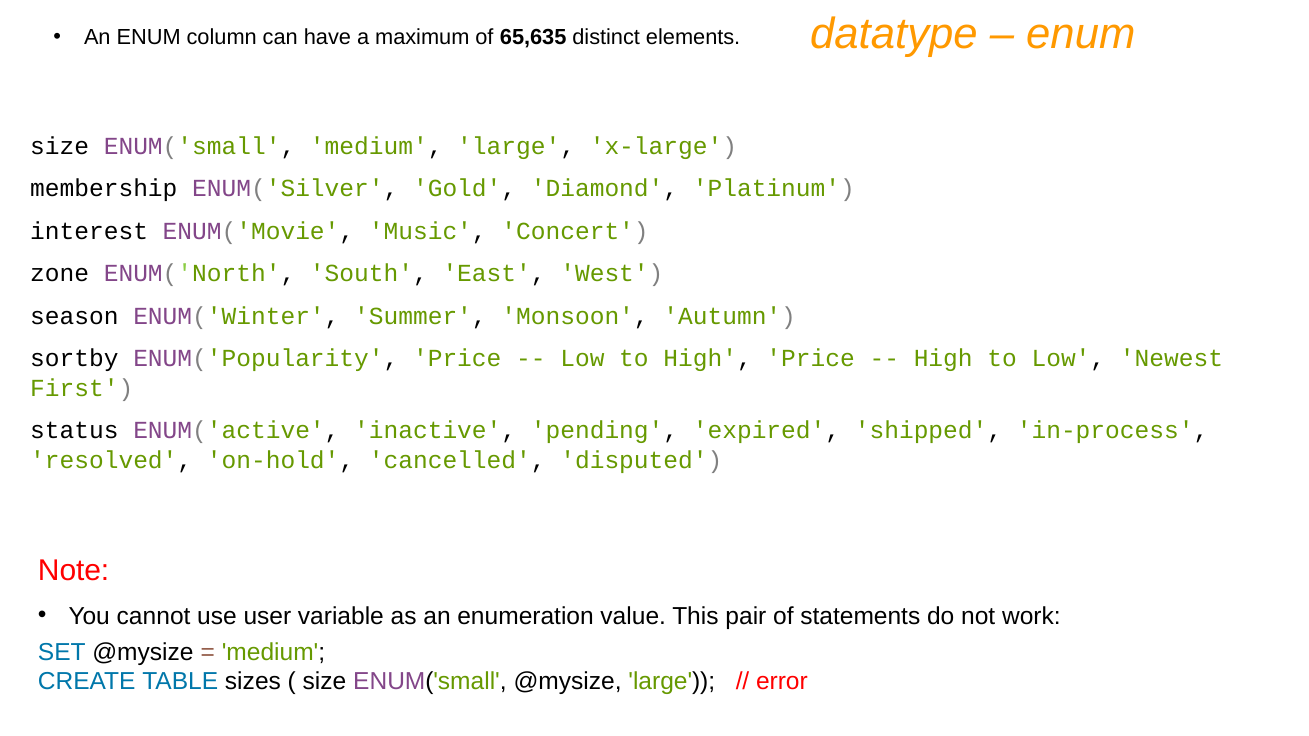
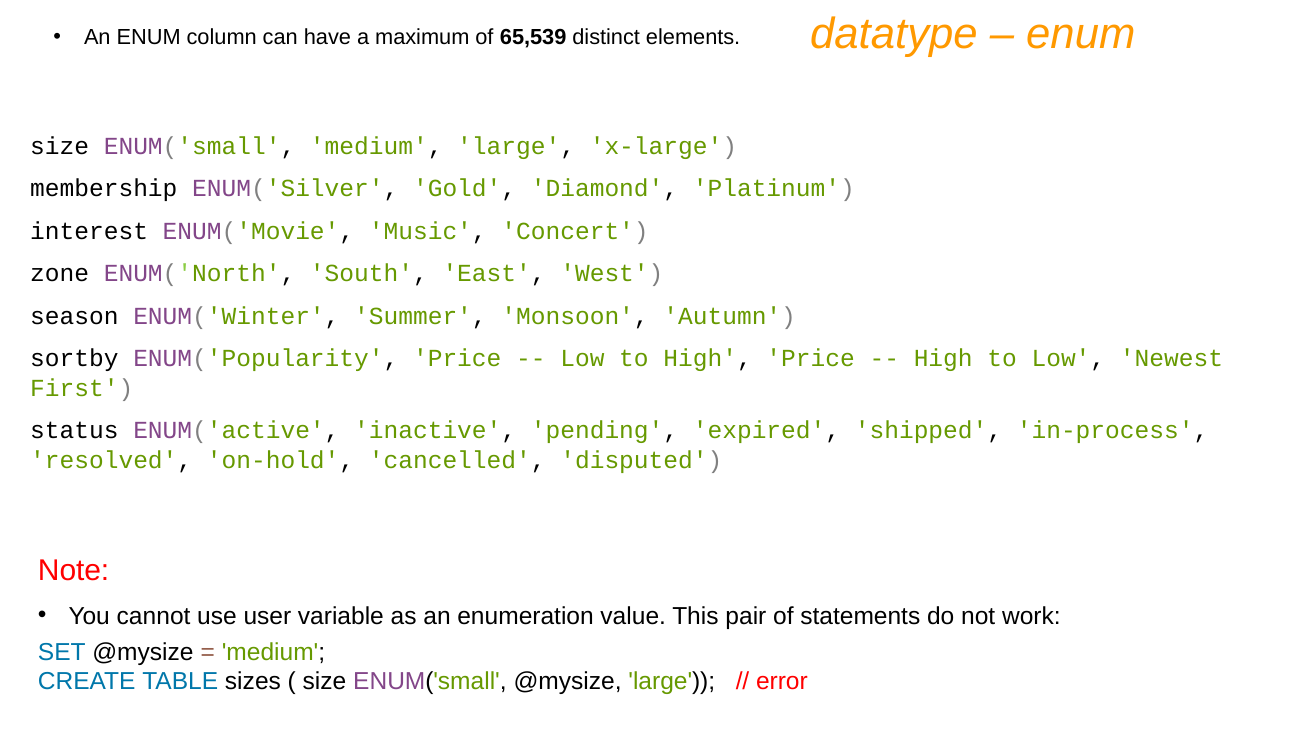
65,635: 65,635 -> 65,539
